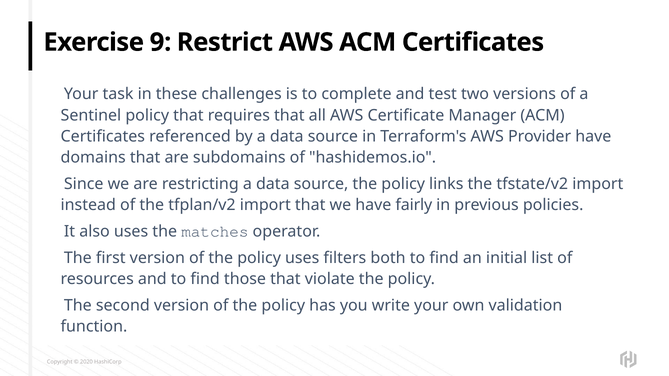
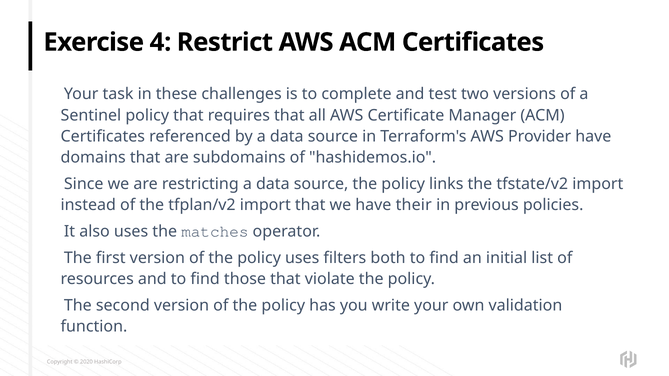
9: 9 -> 4
fairly: fairly -> their
